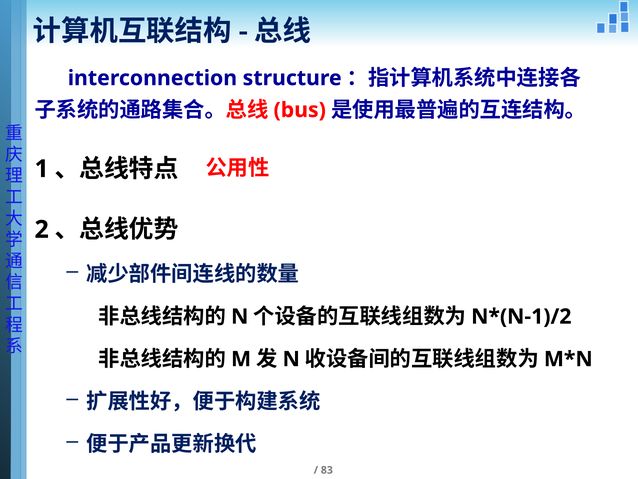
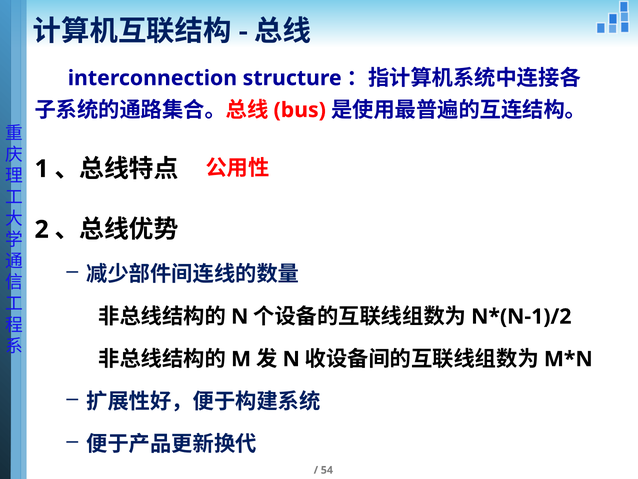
83: 83 -> 54
